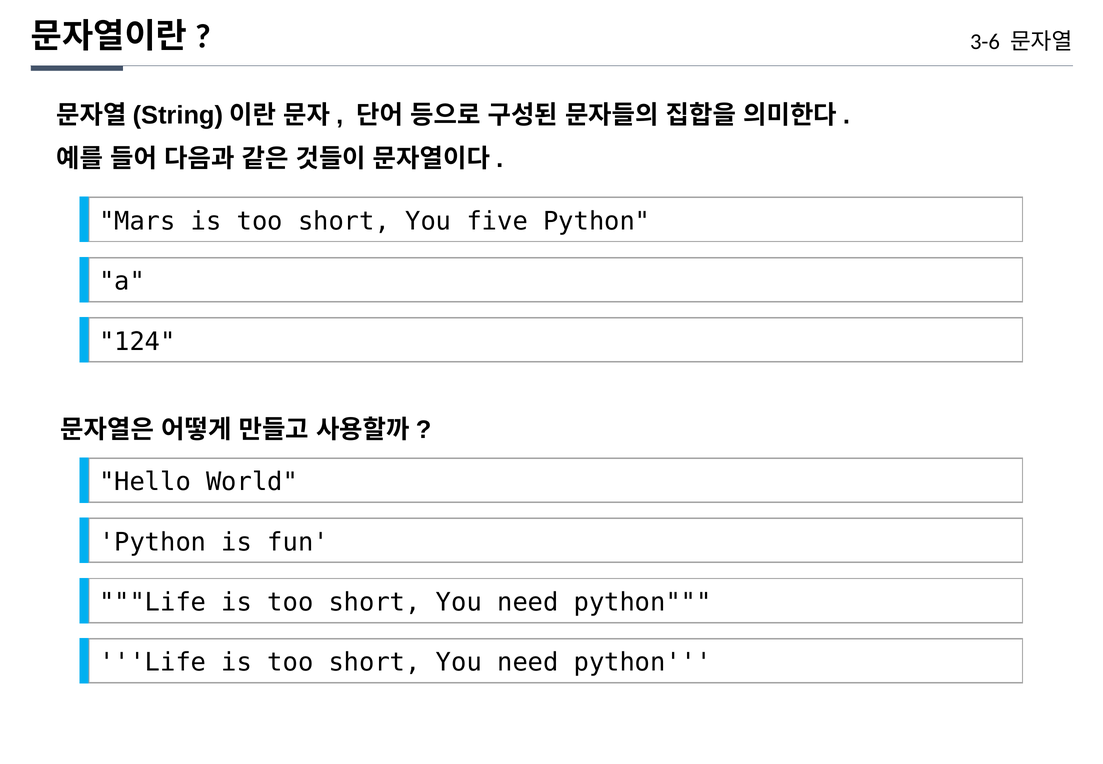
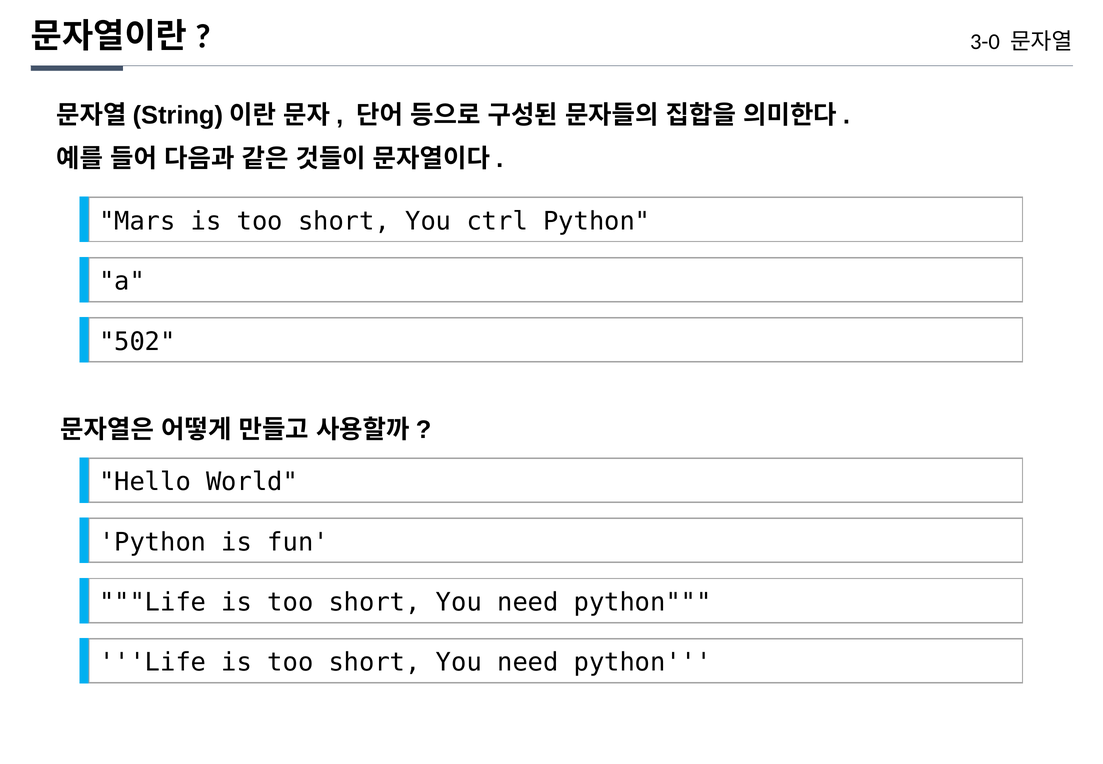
3-6: 3-6 -> 3-0
five: five -> ctrl
124: 124 -> 502
